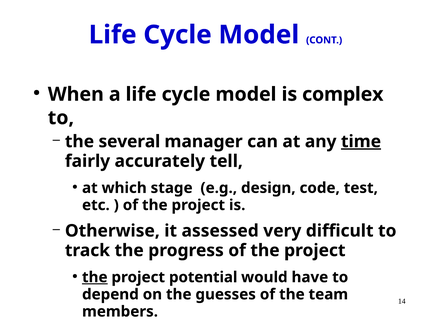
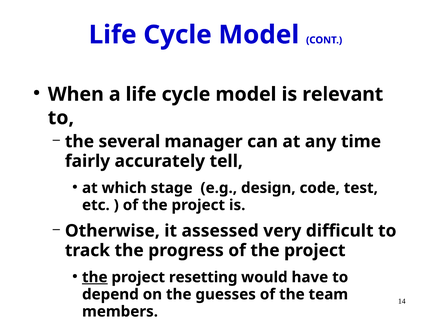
complex: complex -> relevant
time underline: present -> none
potential: potential -> resetting
